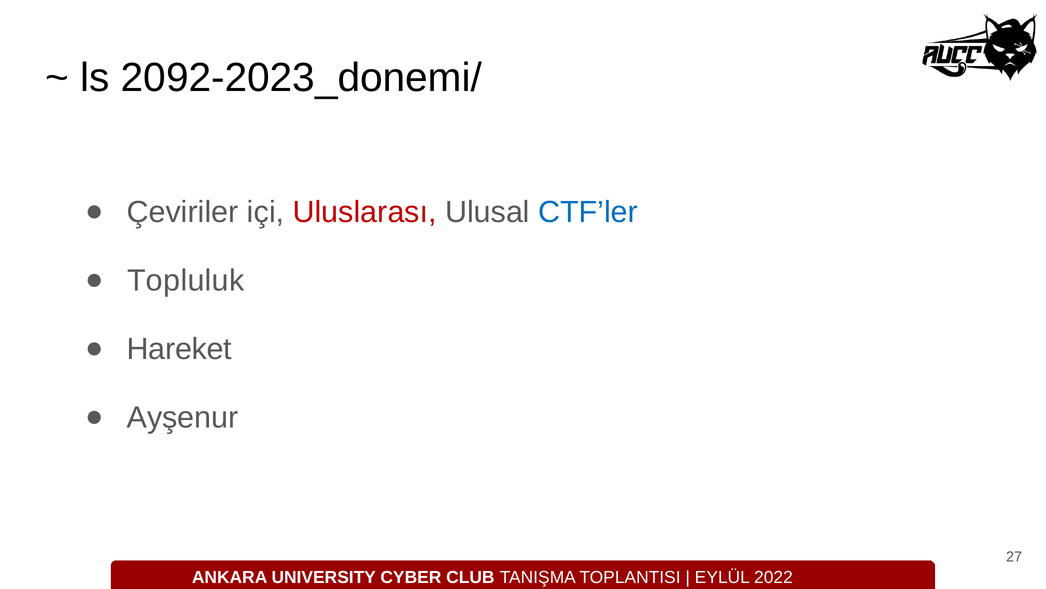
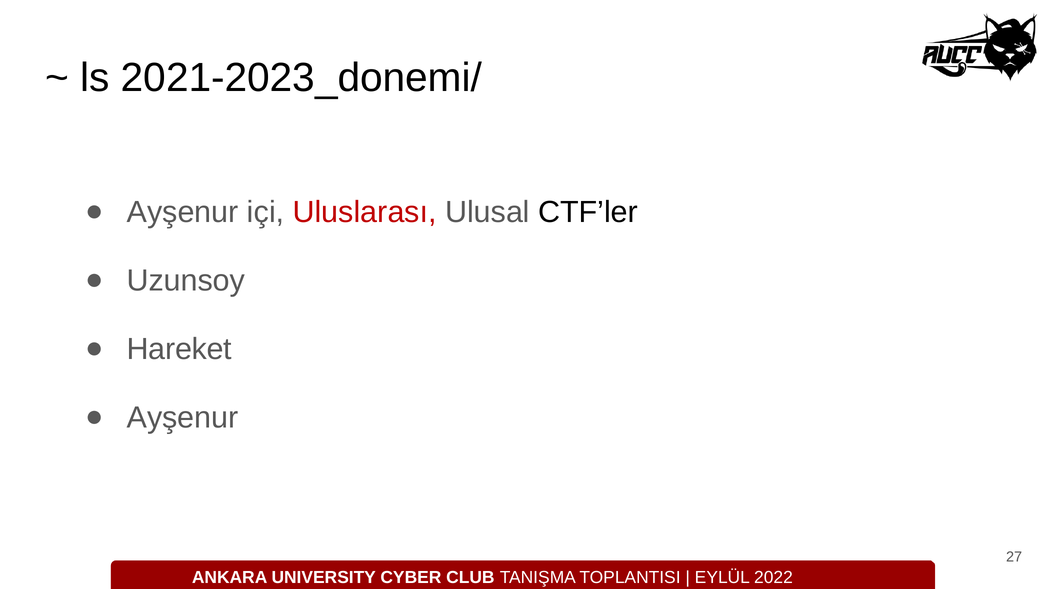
2092-2023_donemi/: 2092-2023_donemi/ -> 2021-2023_donemi/
Çeviriler at (183, 212): Çeviriler -> Ayşenur
CTF’ler colour: blue -> black
Topluluk: Topluluk -> Uzunsoy
